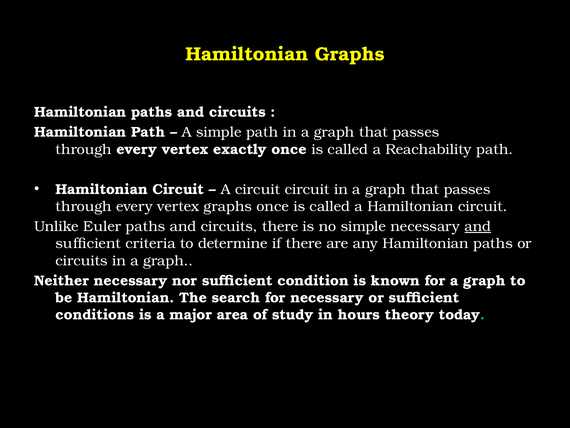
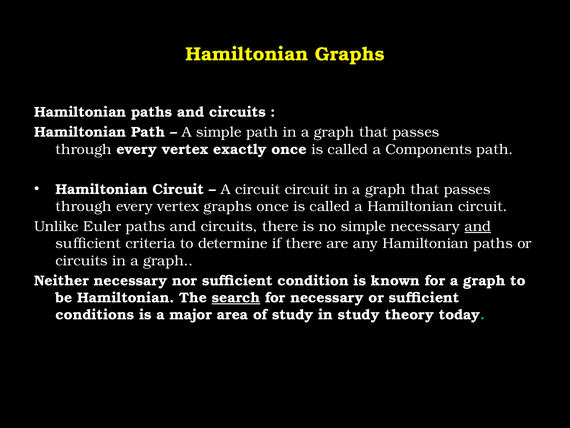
Reachability: Reachability -> Components
search underline: none -> present
in hours: hours -> study
